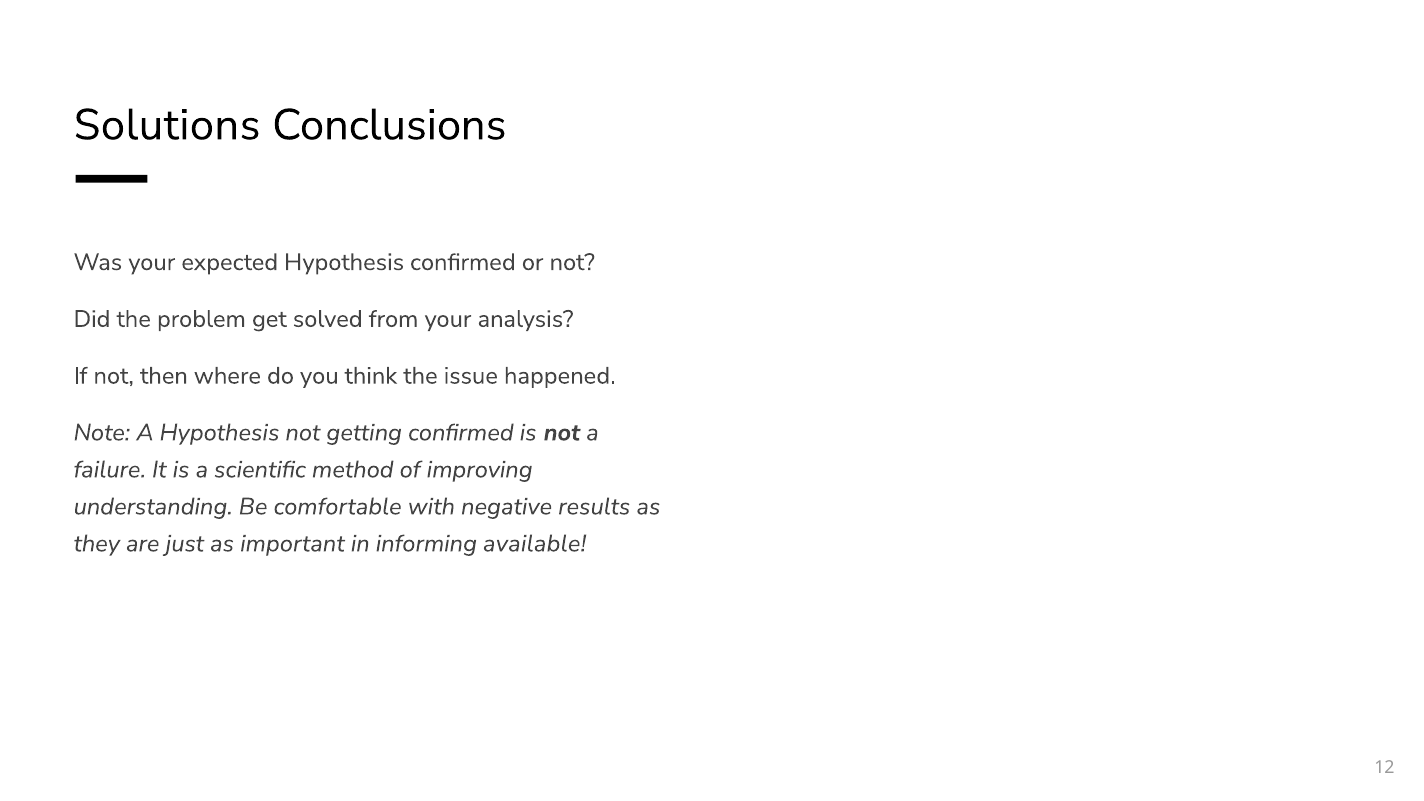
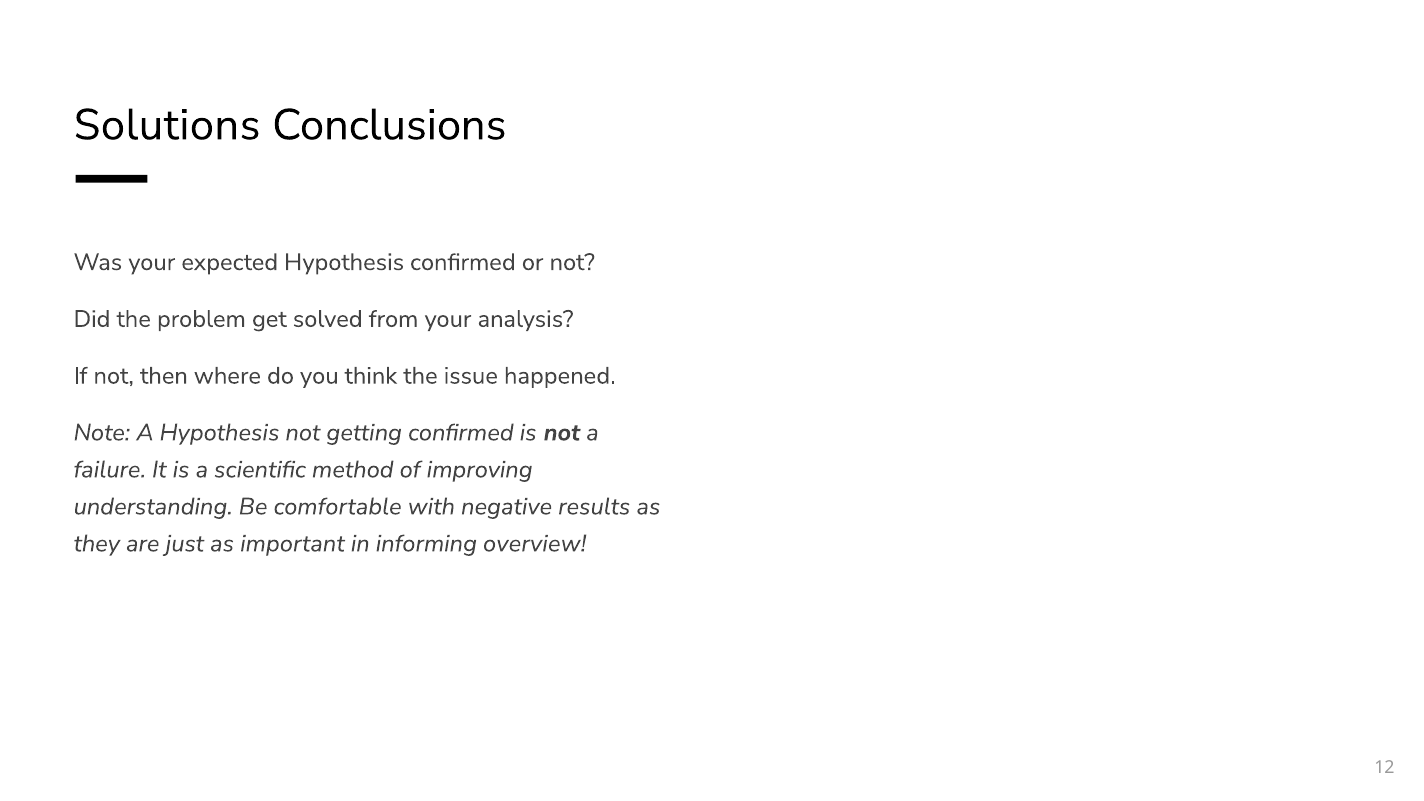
available: available -> overview
